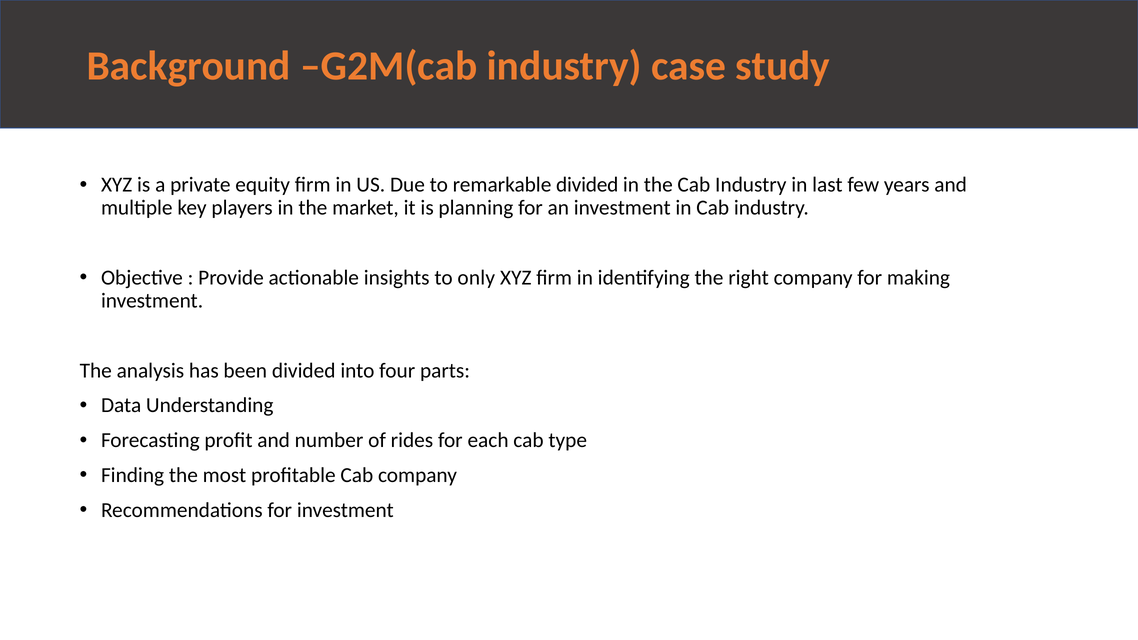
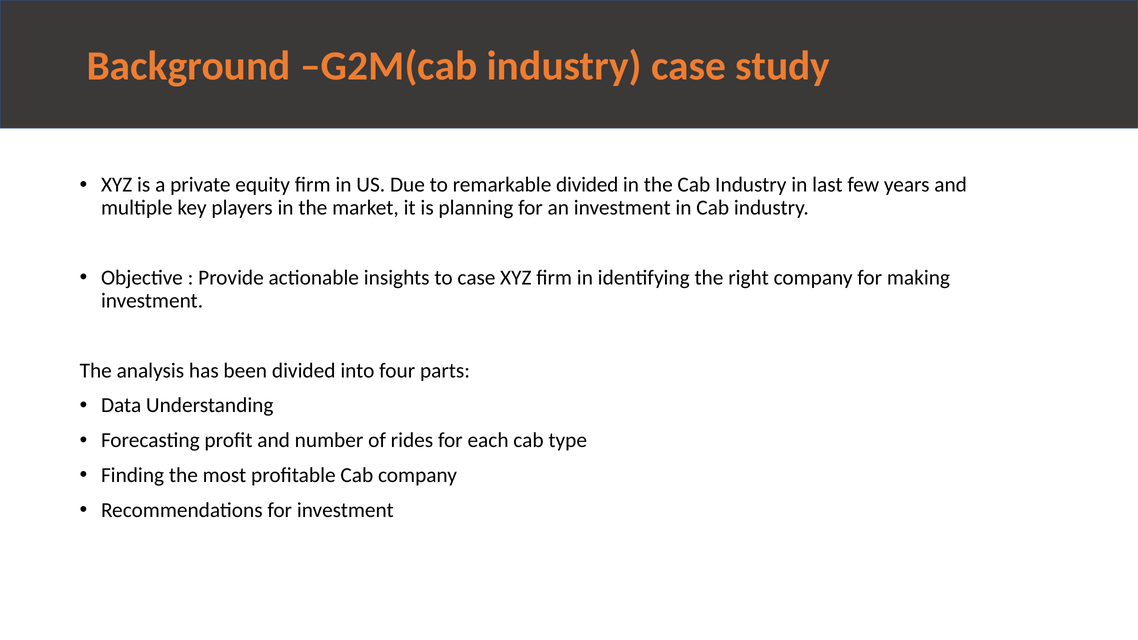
to only: only -> case
